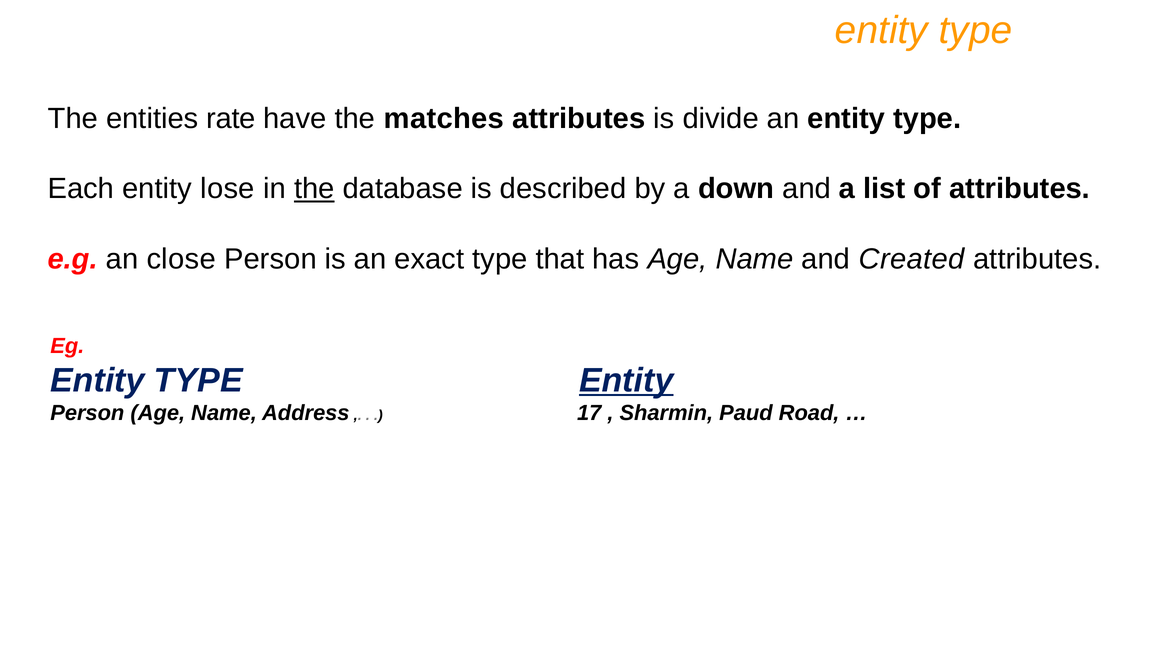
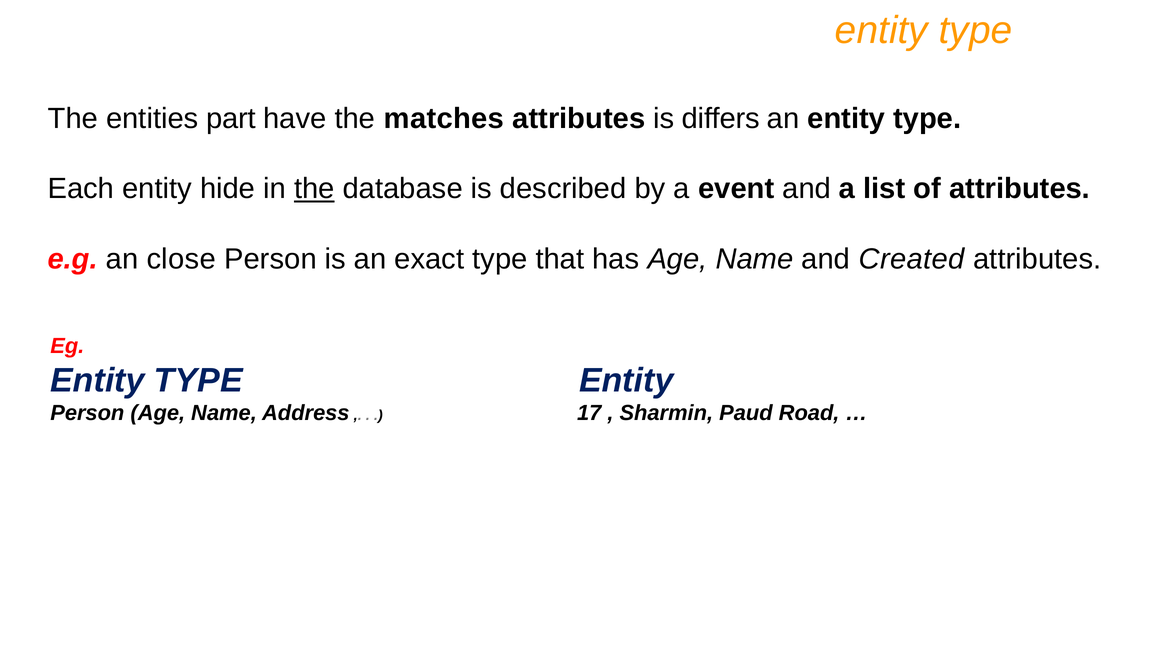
rate: rate -> part
divide: divide -> differs
lose: lose -> hide
down: down -> event
Entity at (626, 380) underline: present -> none
